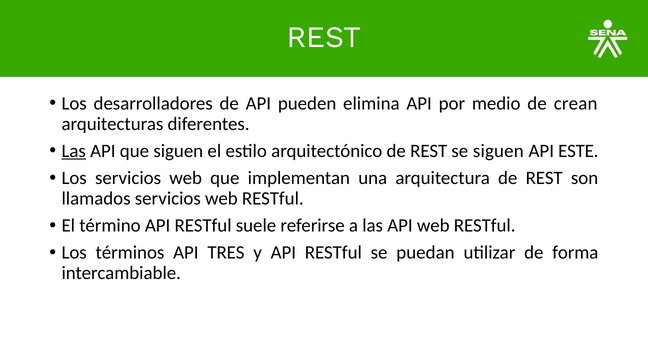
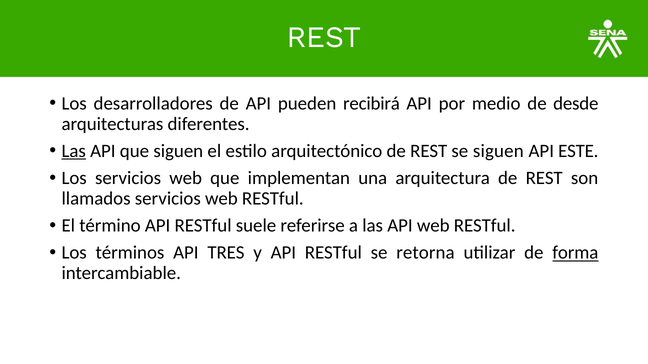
elimina: elimina -> recibirá
crean: crean -> desde
puedan: puedan -> retorna
forma underline: none -> present
